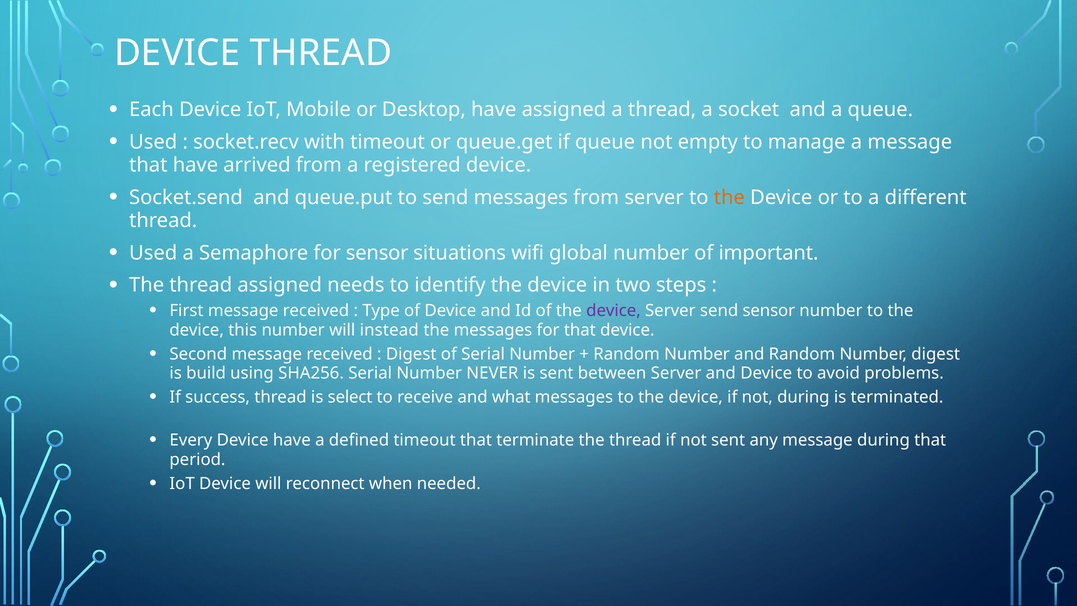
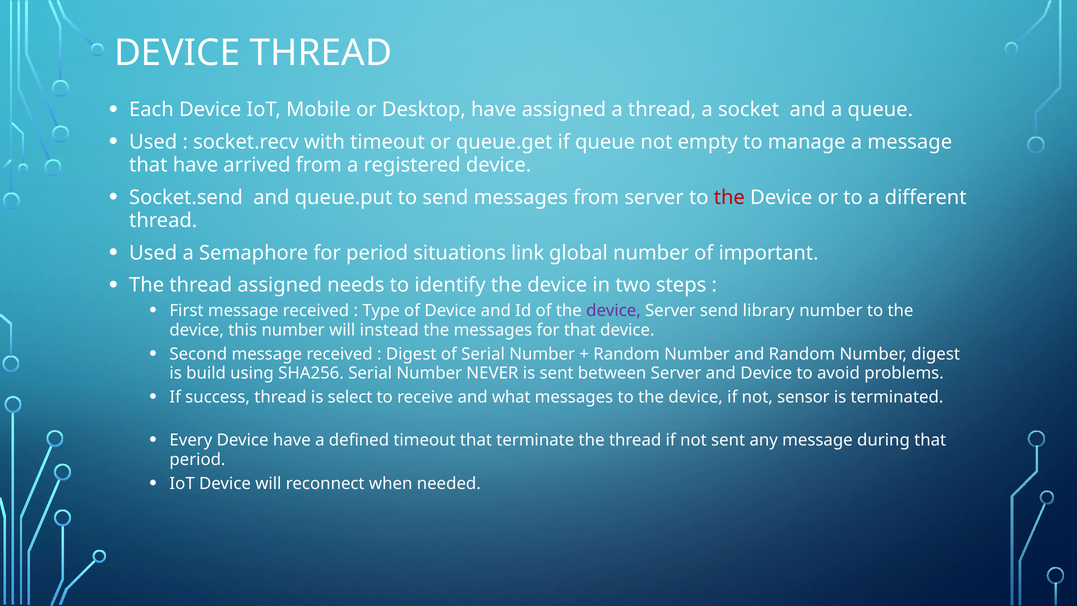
the at (729, 197) colour: orange -> red
for sensor: sensor -> period
wifi: wifi -> link
send sensor: sensor -> library
not during: during -> sensor
